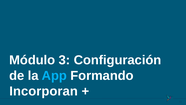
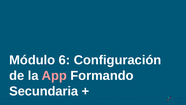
3: 3 -> 6
App colour: light blue -> pink
Incorporan: Incorporan -> Secundaria
